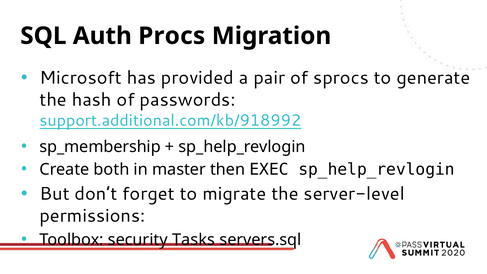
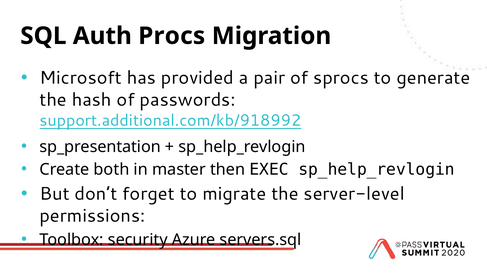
sp_membership: sp_membership -> sp_presentation
Tasks: Tasks -> Azure
